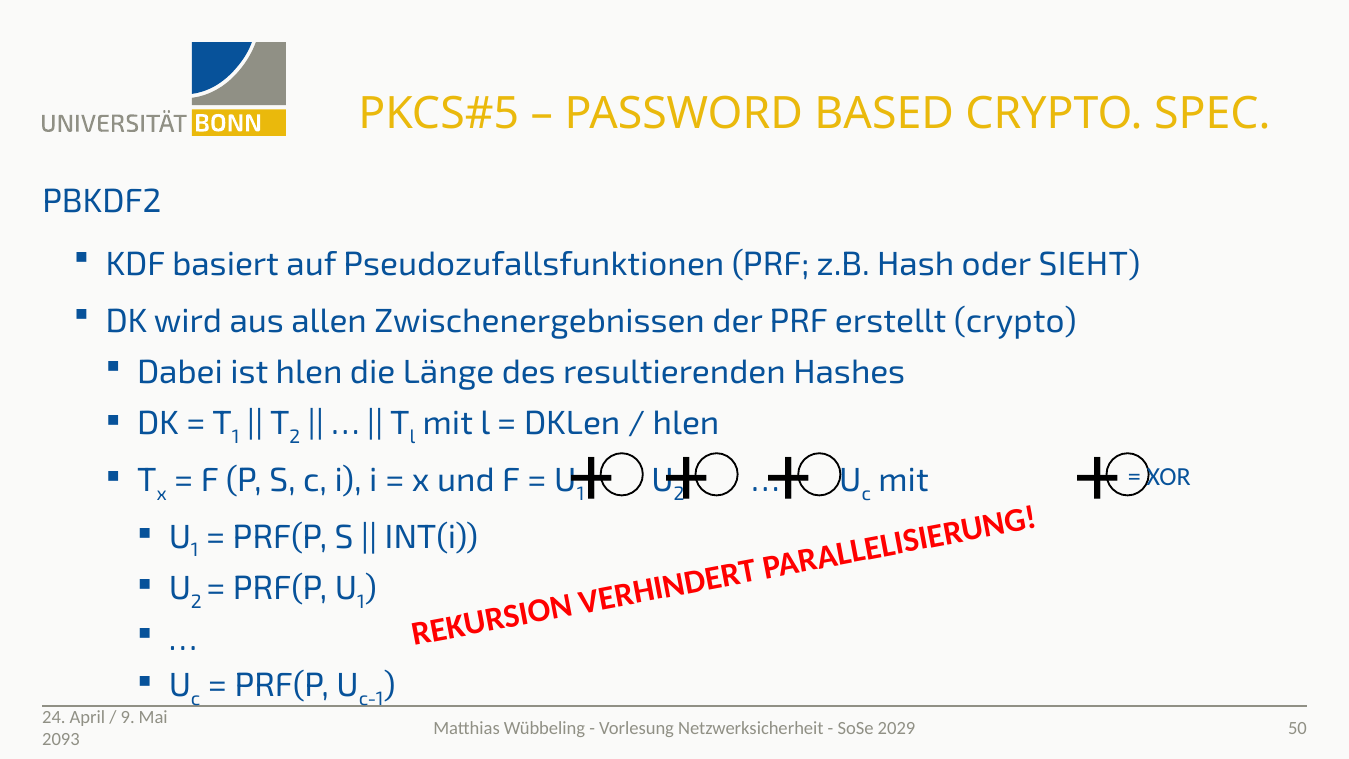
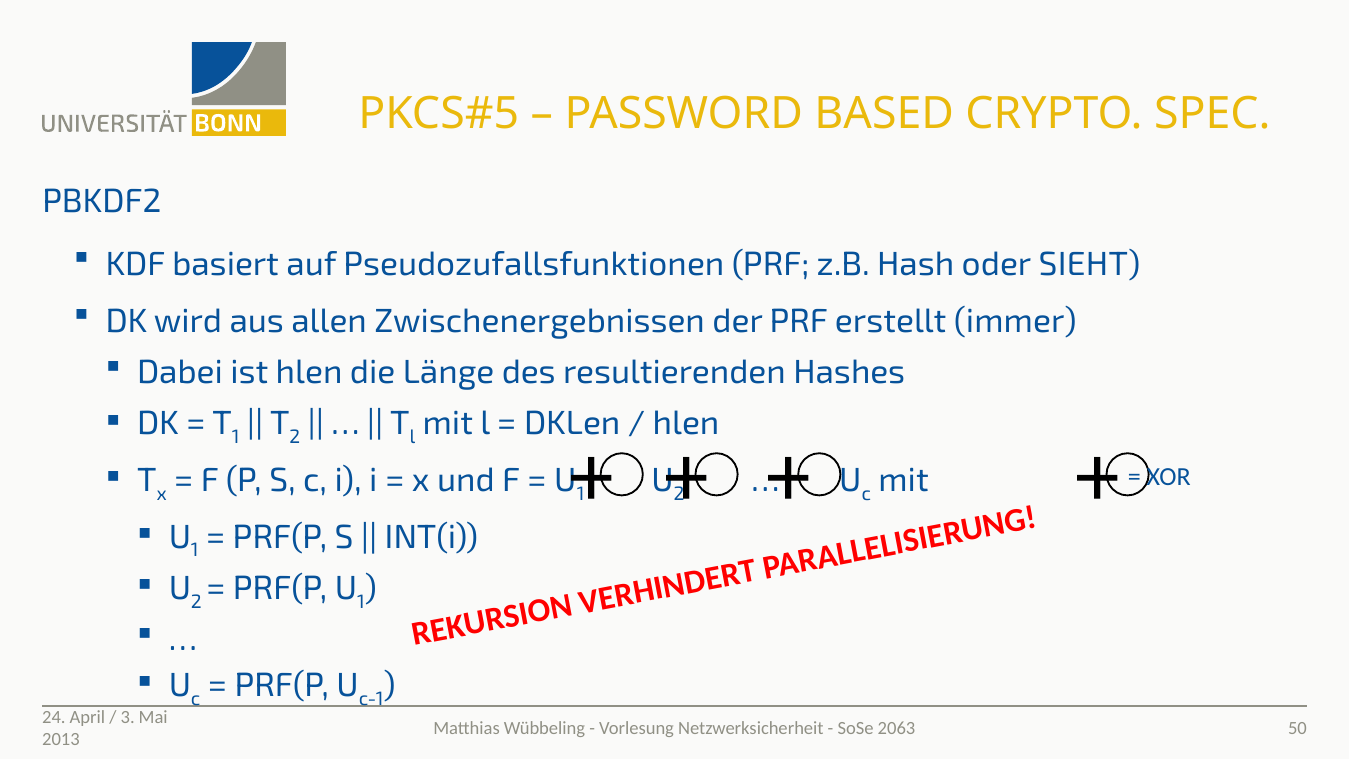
erstellt crypto: crypto -> immer
9: 9 -> 3
2029: 2029 -> 2063
2093: 2093 -> 2013
